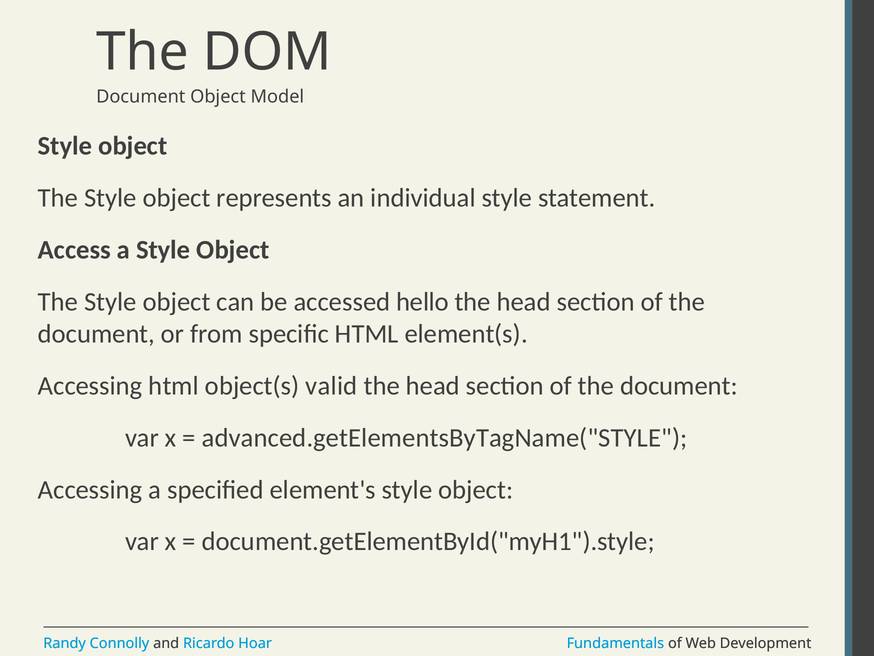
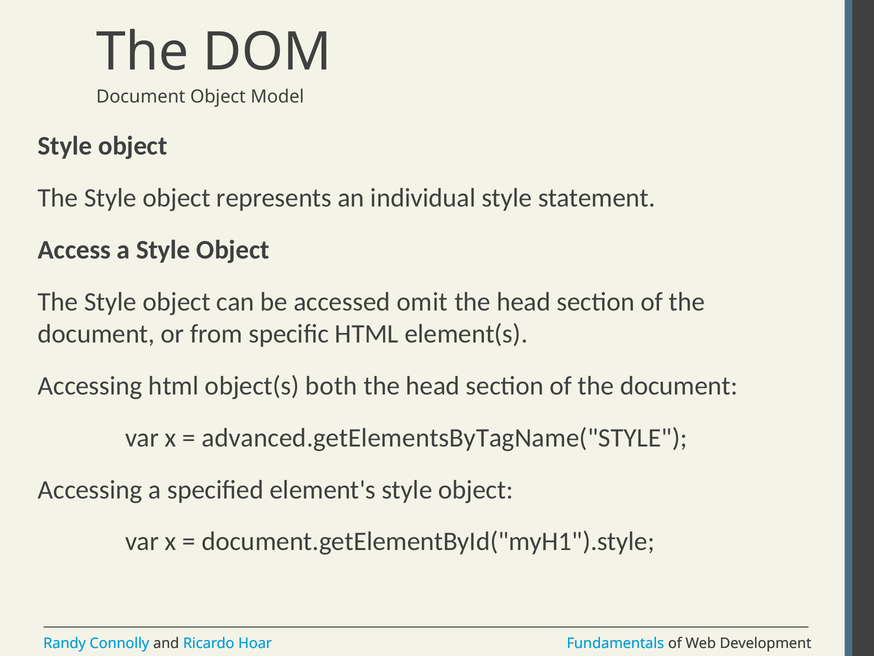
hello: hello -> omit
valid: valid -> both
